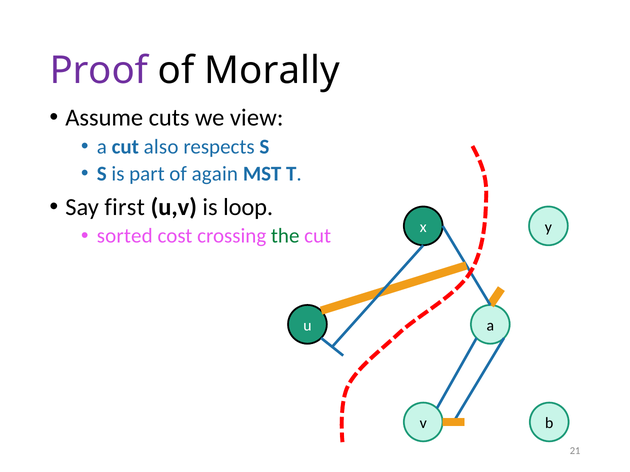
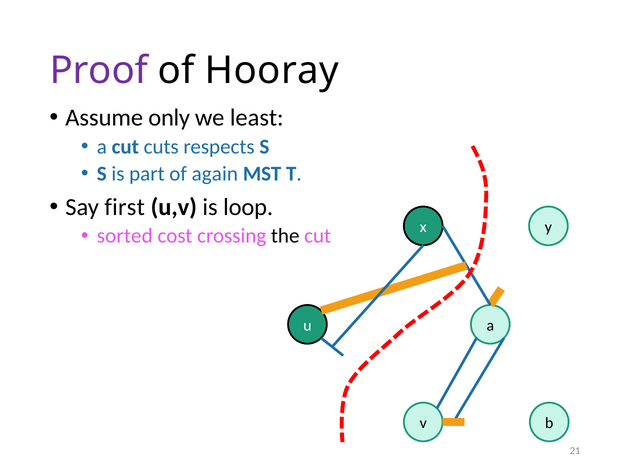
Morally: Morally -> Hooray
cuts: cuts -> only
view: view -> least
also: also -> cuts
the colour: green -> black
